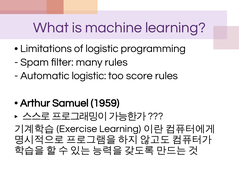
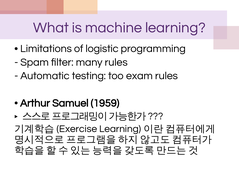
Automatic logistic: logistic -> testing
score: score -> exam
